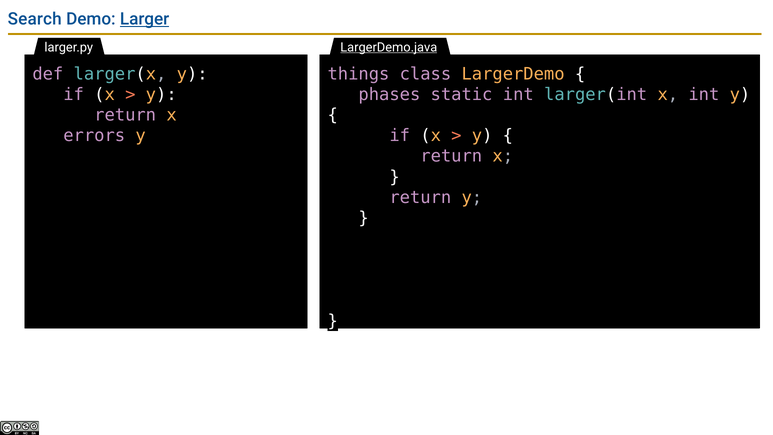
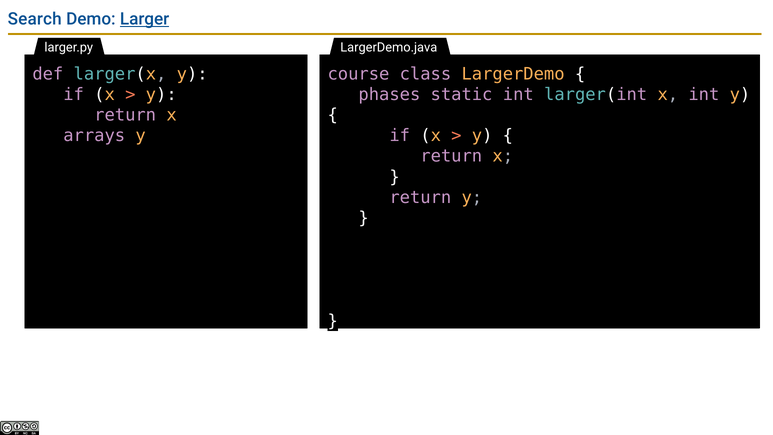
LargerDemo.java underline: present -> none
things: things -> course
errors: errors -> arrays
